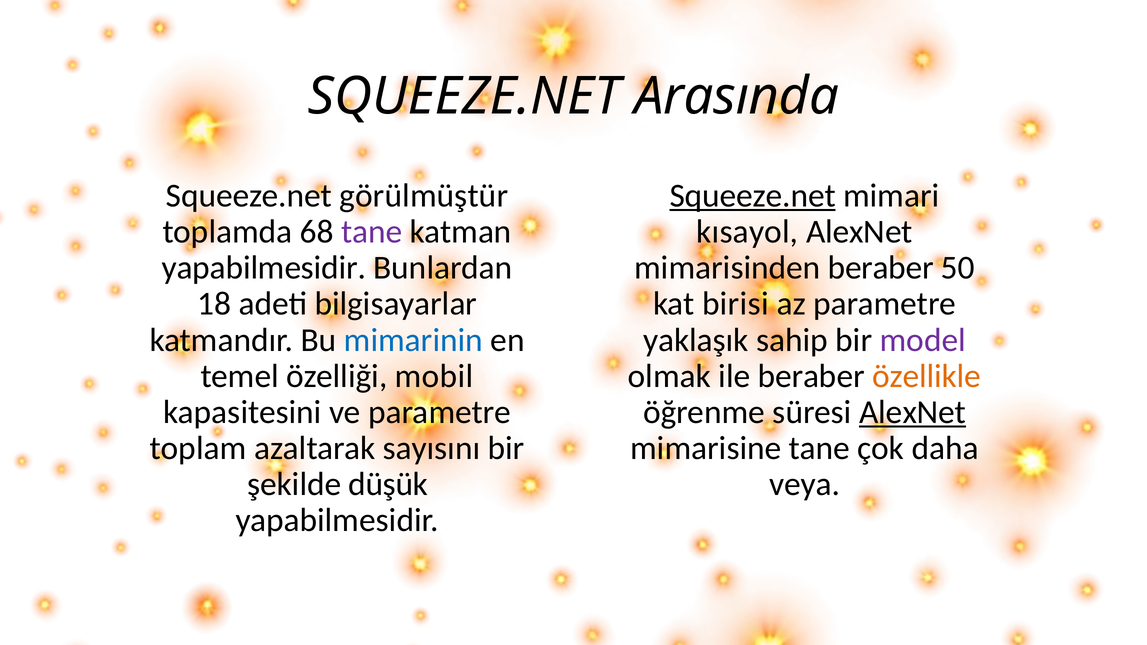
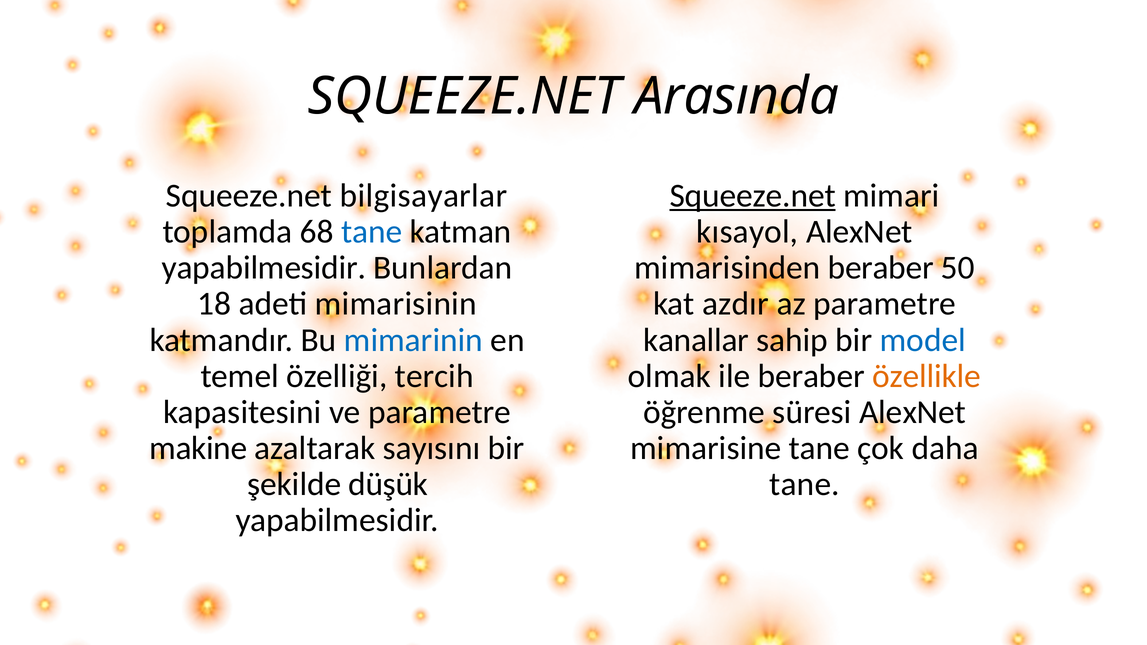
görülmüştür: görülmüştür -> bilgisayarlar
tane at (372, 232) colour: purple -> blue
bilgisayarlar: bilgisayarlar -> mimarisinin
birisi: birisi -> azdır
yaklaşık: yaklaşık -> kanallar
model colour: purple -> blue
mobil: mobil -> tercih
AlexNet at (913, 412) underline: present -> none
toplam: toplam -> makine
veya at (805, 484): veya -> tane
